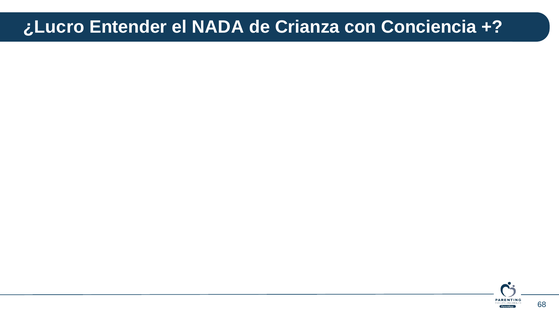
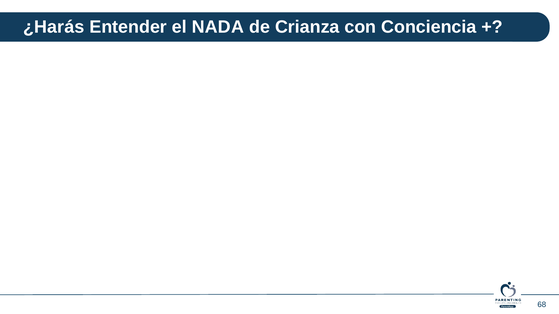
¿Lucro: ¿Lucro -> ¿Harás
